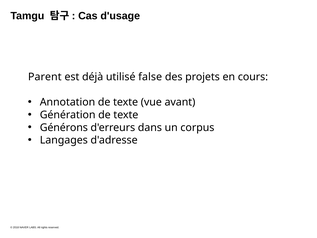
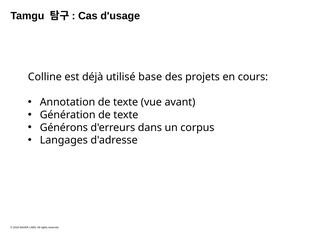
Parent: Parent -> Colline
false: false -> base
